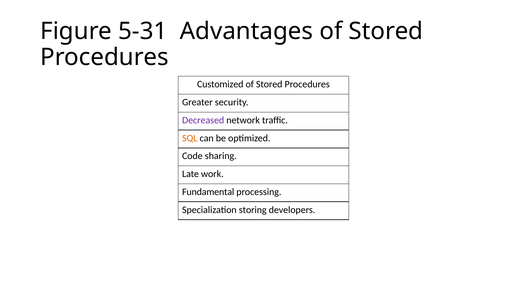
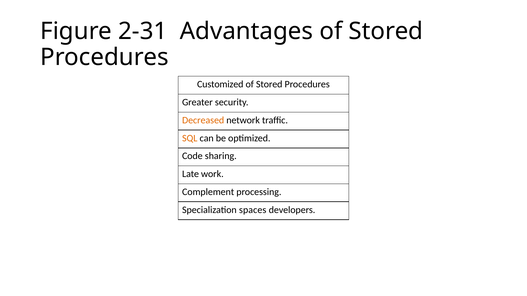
5-31: 5-31 -> 2-31
Decreased colour: purple -> orange
Fundamental: Fundamental -> Complement
storing: storing -> spaces
